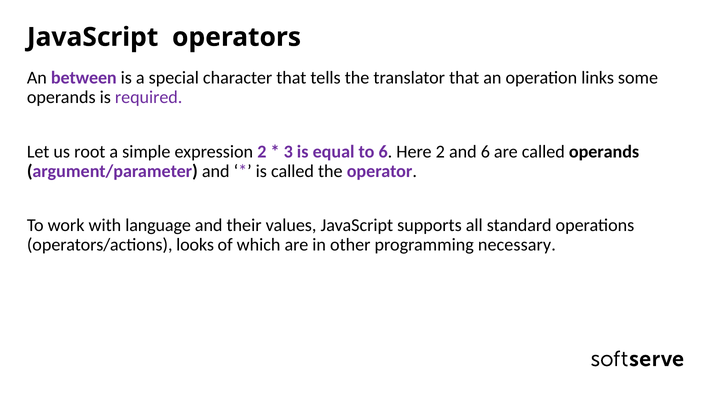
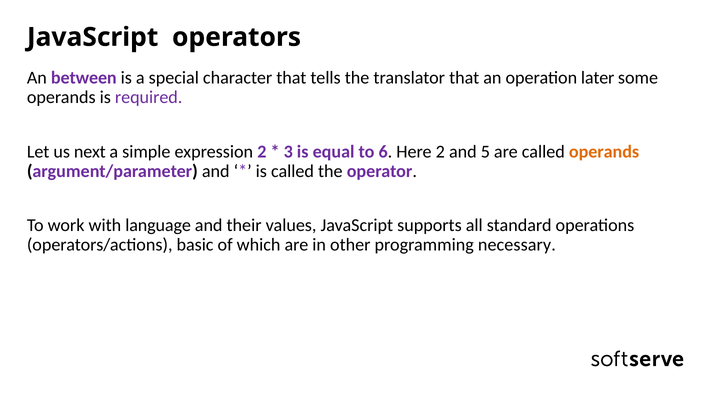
links: links -> later
root: root -> next
and 6: 6 -> 5
operands at (604, 152) colour: black -> orange
looks: looks -> basic
